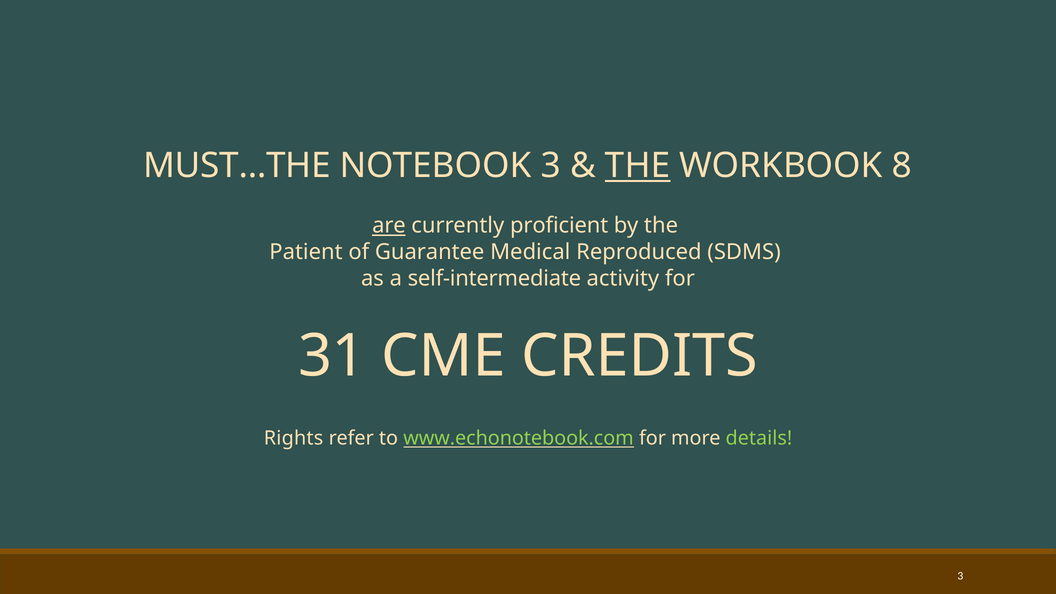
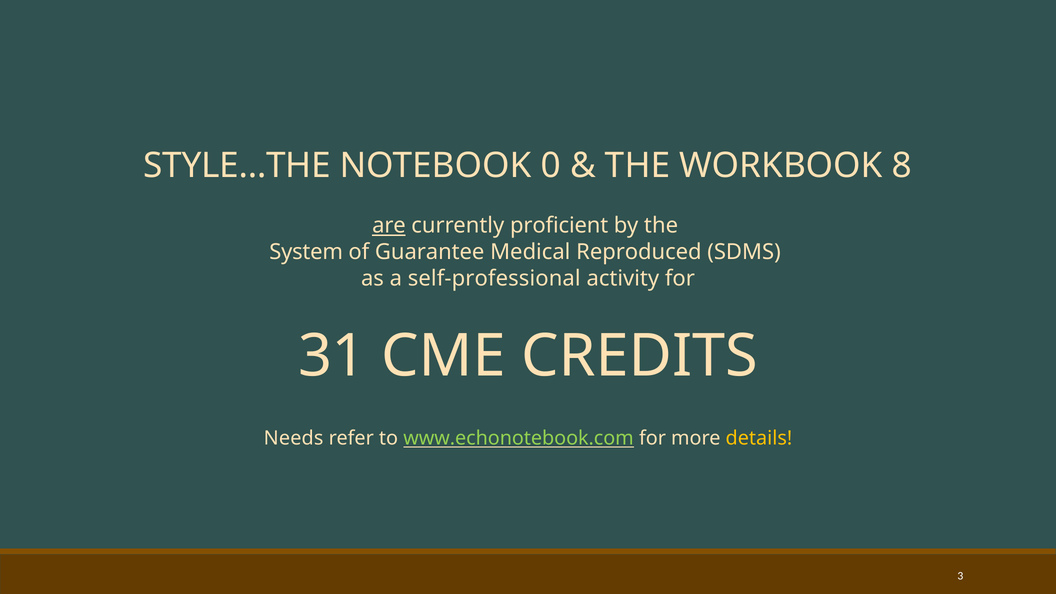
MUST…THE: MUST…THE -> STYLE…THE
NOTEBOOK 3: 3 -> 0
THE at (638, 166) underline: present -> none
Patient: Patient -> System
self-intermediate: self-intermediate -> self-professional
Rights: Rights -> Needs
details colour: light green -> yellow
